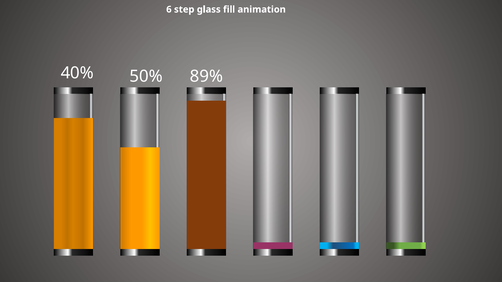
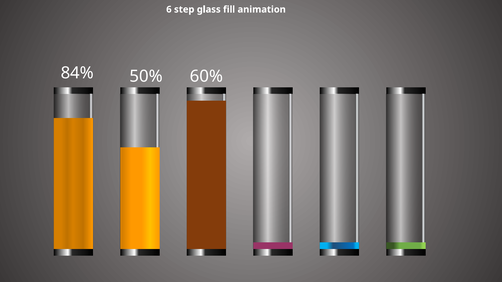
40%: 40% -> 84%
89%: 89% -> 60%
